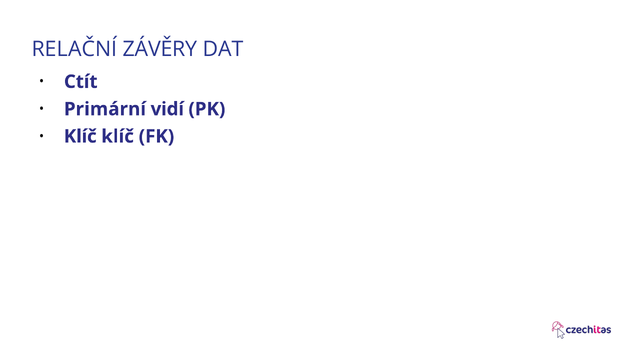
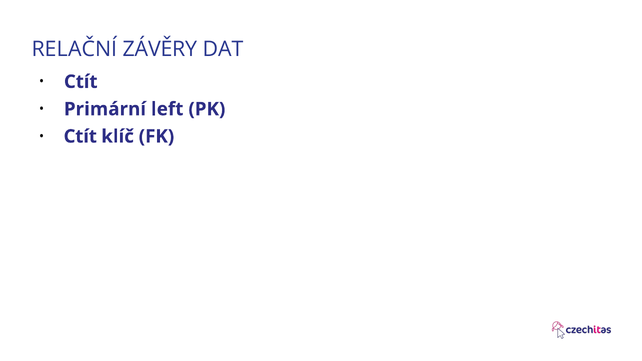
vidí: vidí -> left
Klíč at (80, 136): Klíč -> Ctít
